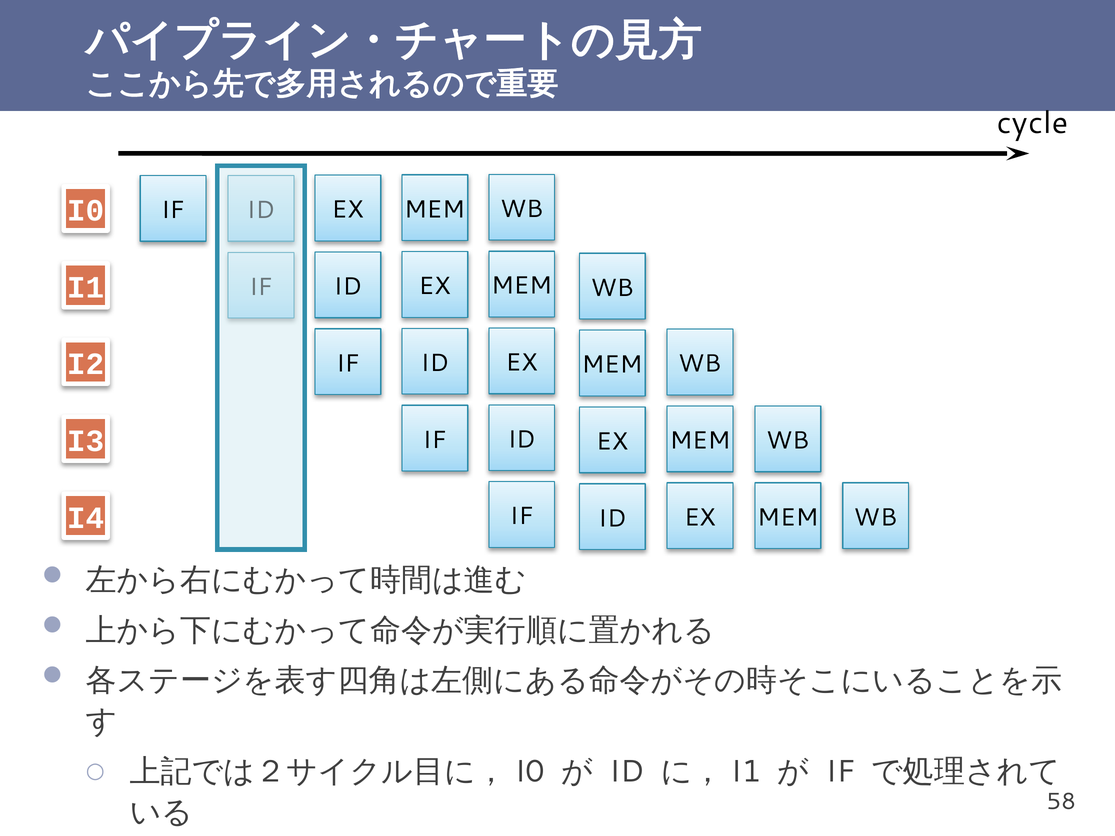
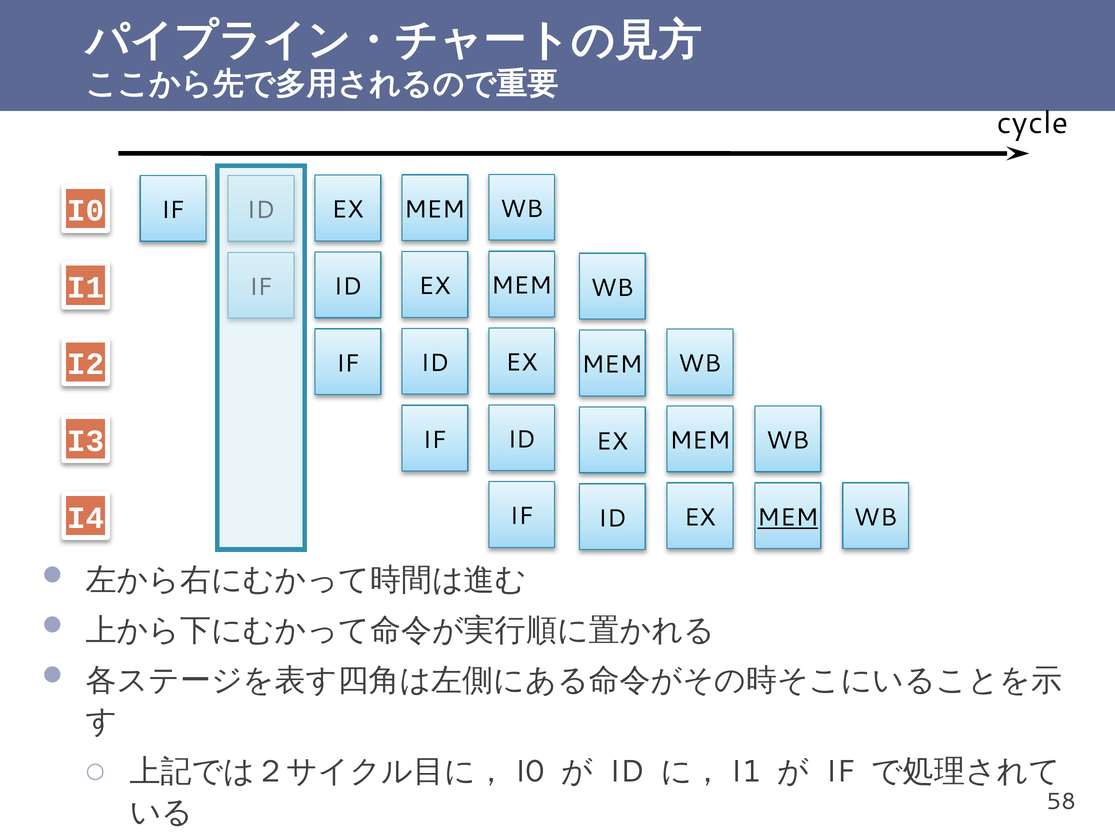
MEM at (788, 518) underline: none -> present
